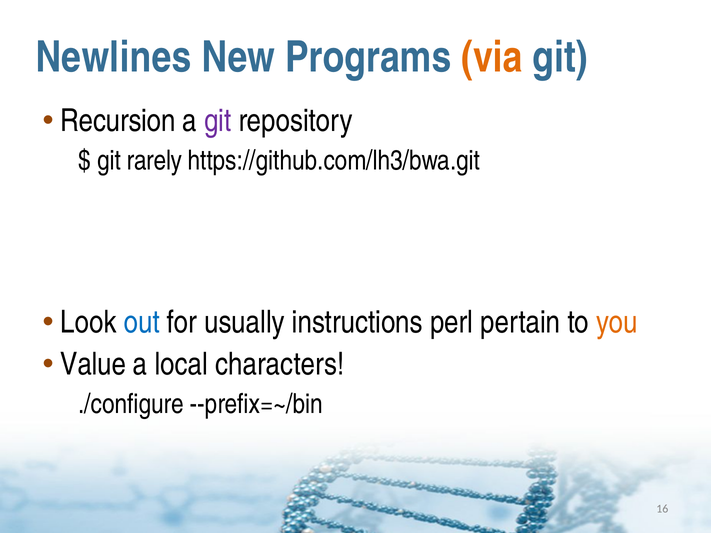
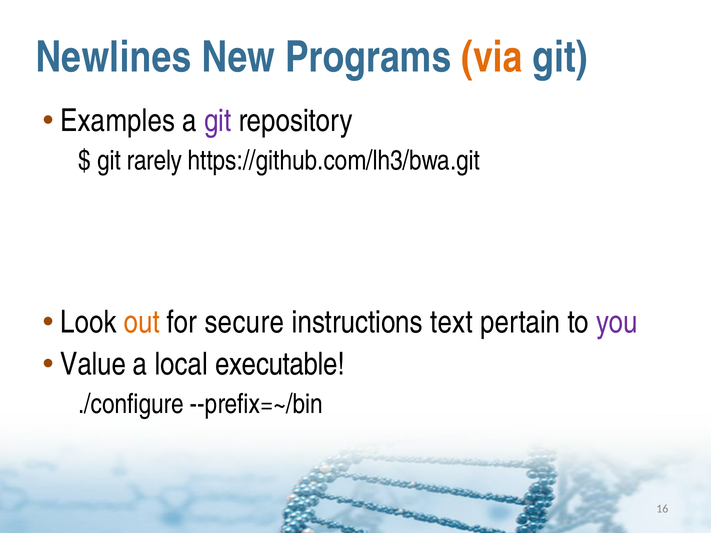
Recursion: Recursion -> Examples
out colour: blue -> orange
usually: usually -> secure
perl: perl -> text
you colour: orange -> purple
characters: characters -> executable
